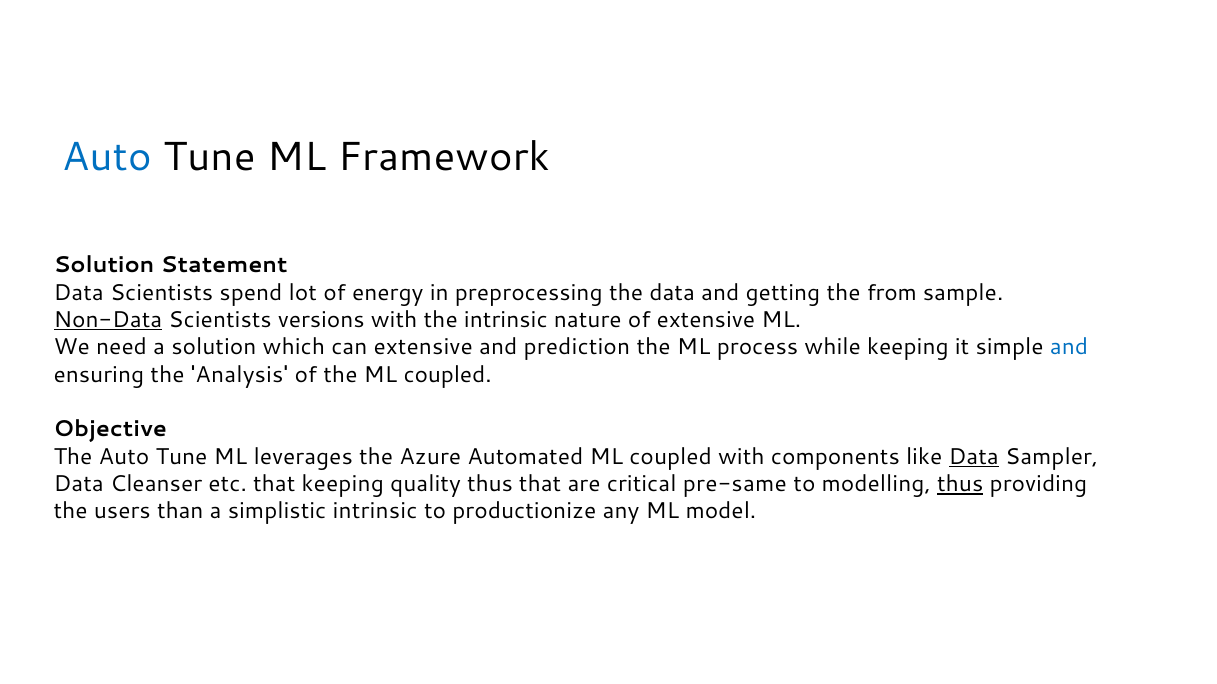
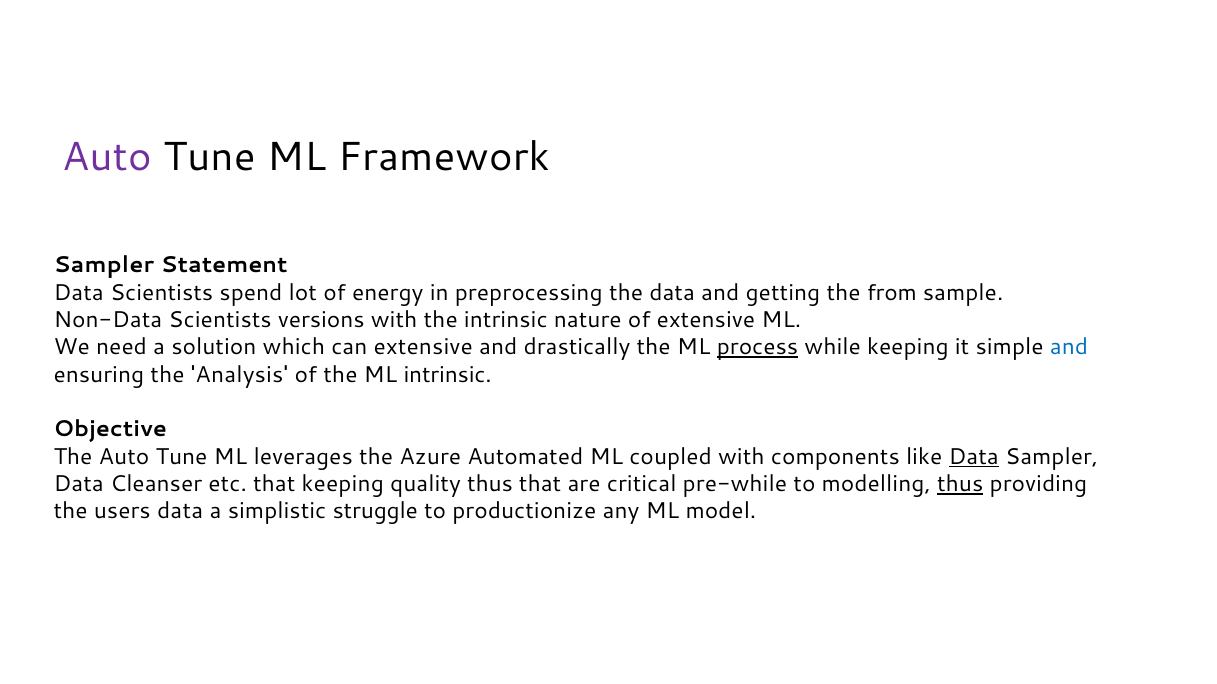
Auto at (107, 157) colour: blue -> purple
Solution at (104, 265): Solution -> Sampler
Non-Data underline: present -> none
prediction: prediction -> drastically
process underline: none -> present
the ML coupled: coupled -> intrinsic
pre-same: pre-same -> pre-while
users than: than -> data
simplistic intrinsic: intrinsic -> struggle
